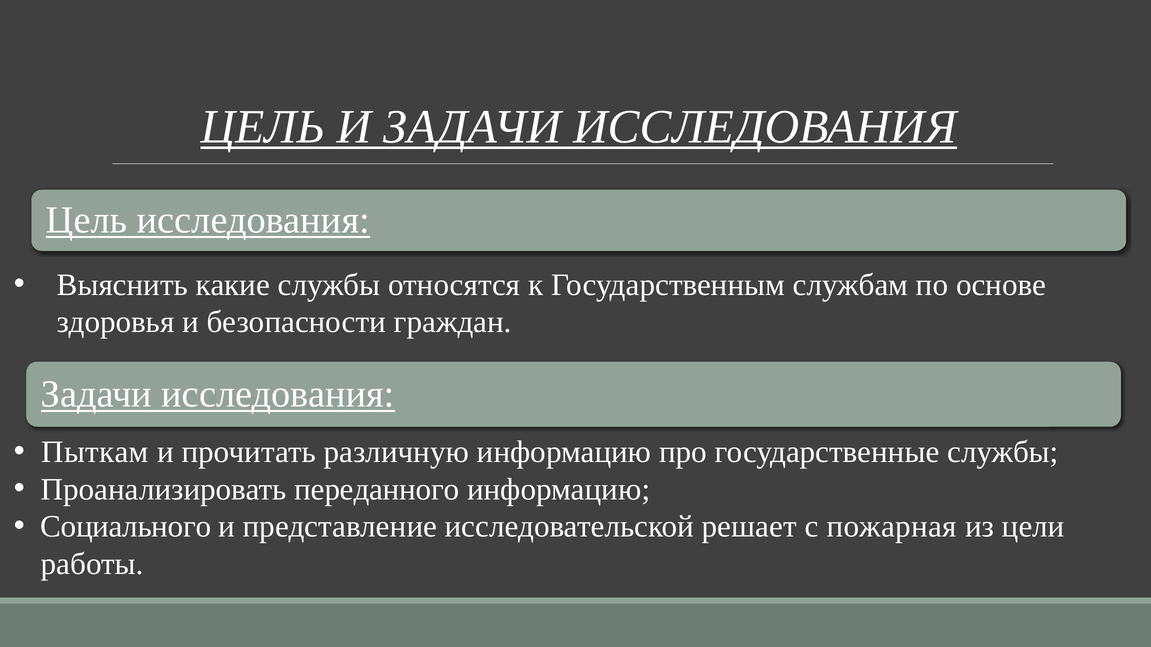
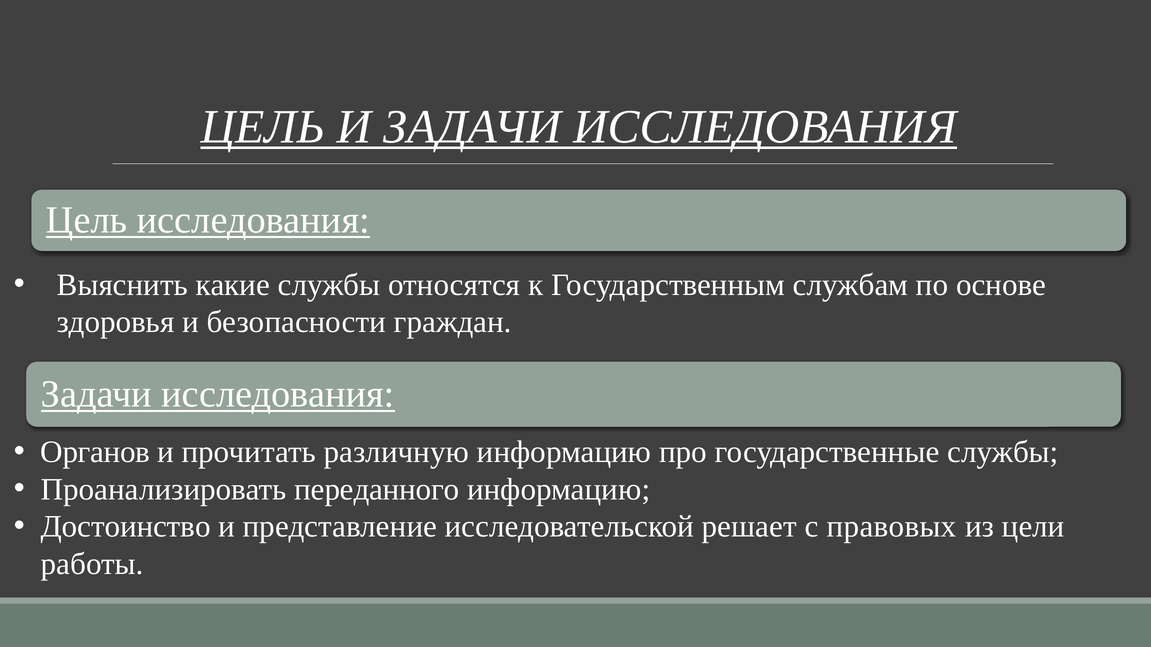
Пыткам: Пыткам -> Органов
Социального: Социального -> Достоинство
пожарная: пожарная -> правовых
